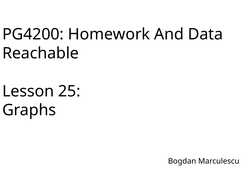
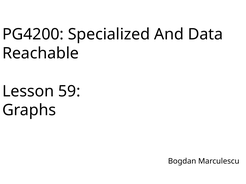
Homework: Homework -> Specialized
25: 25 -> 59
